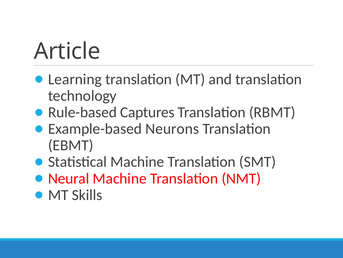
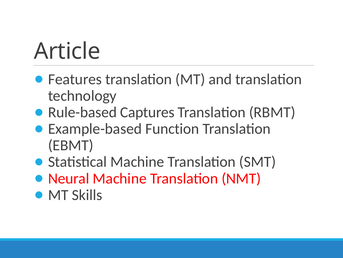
Learning: Learning -> Features
Neurons: Neurons -> Function
